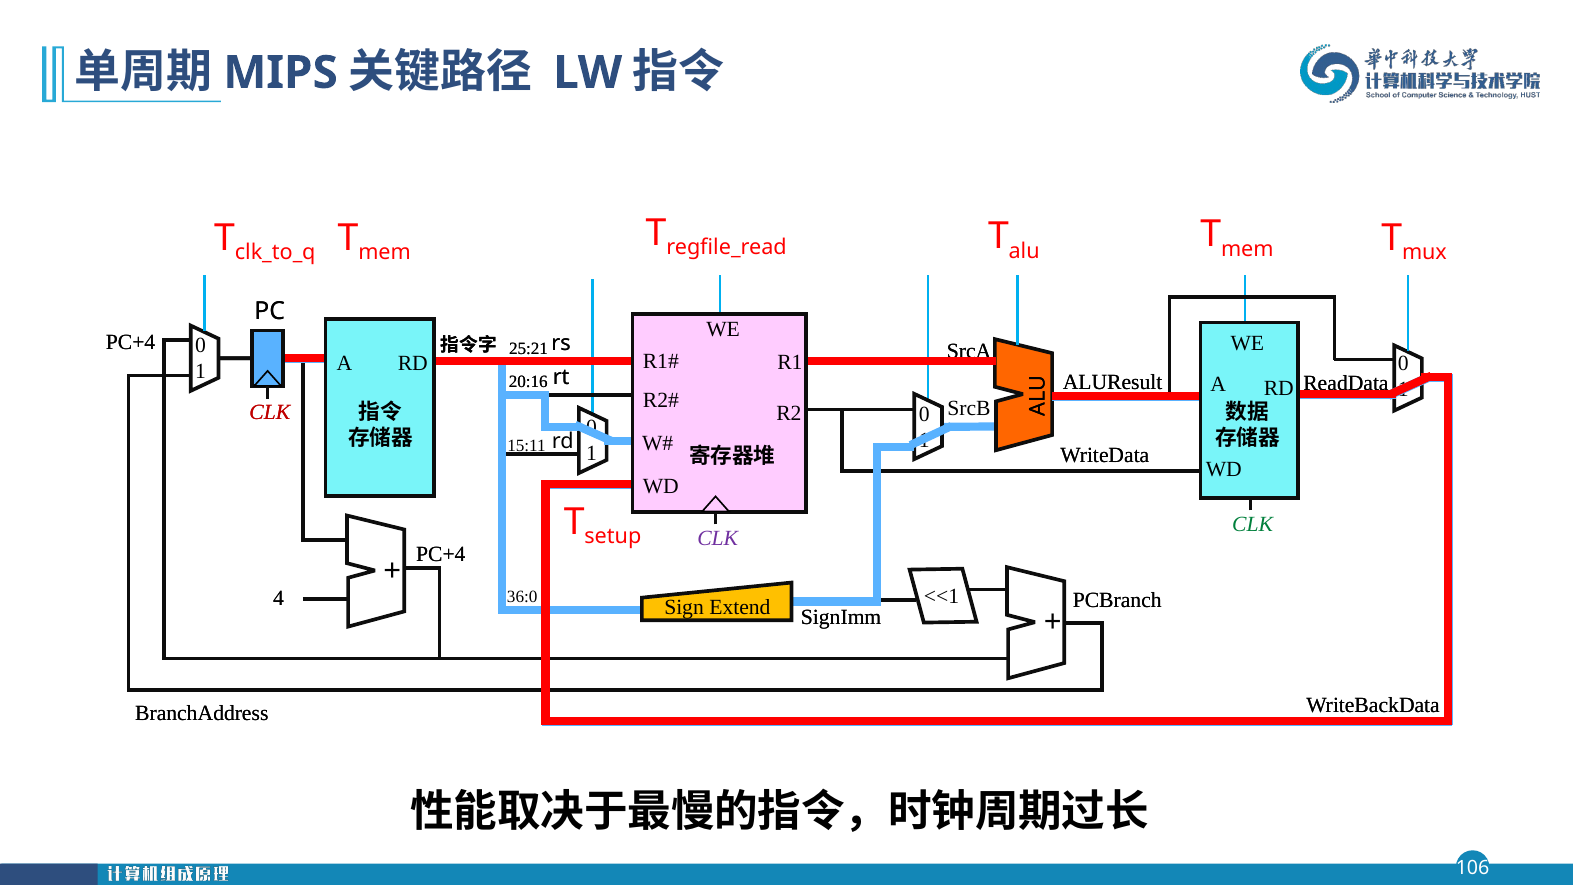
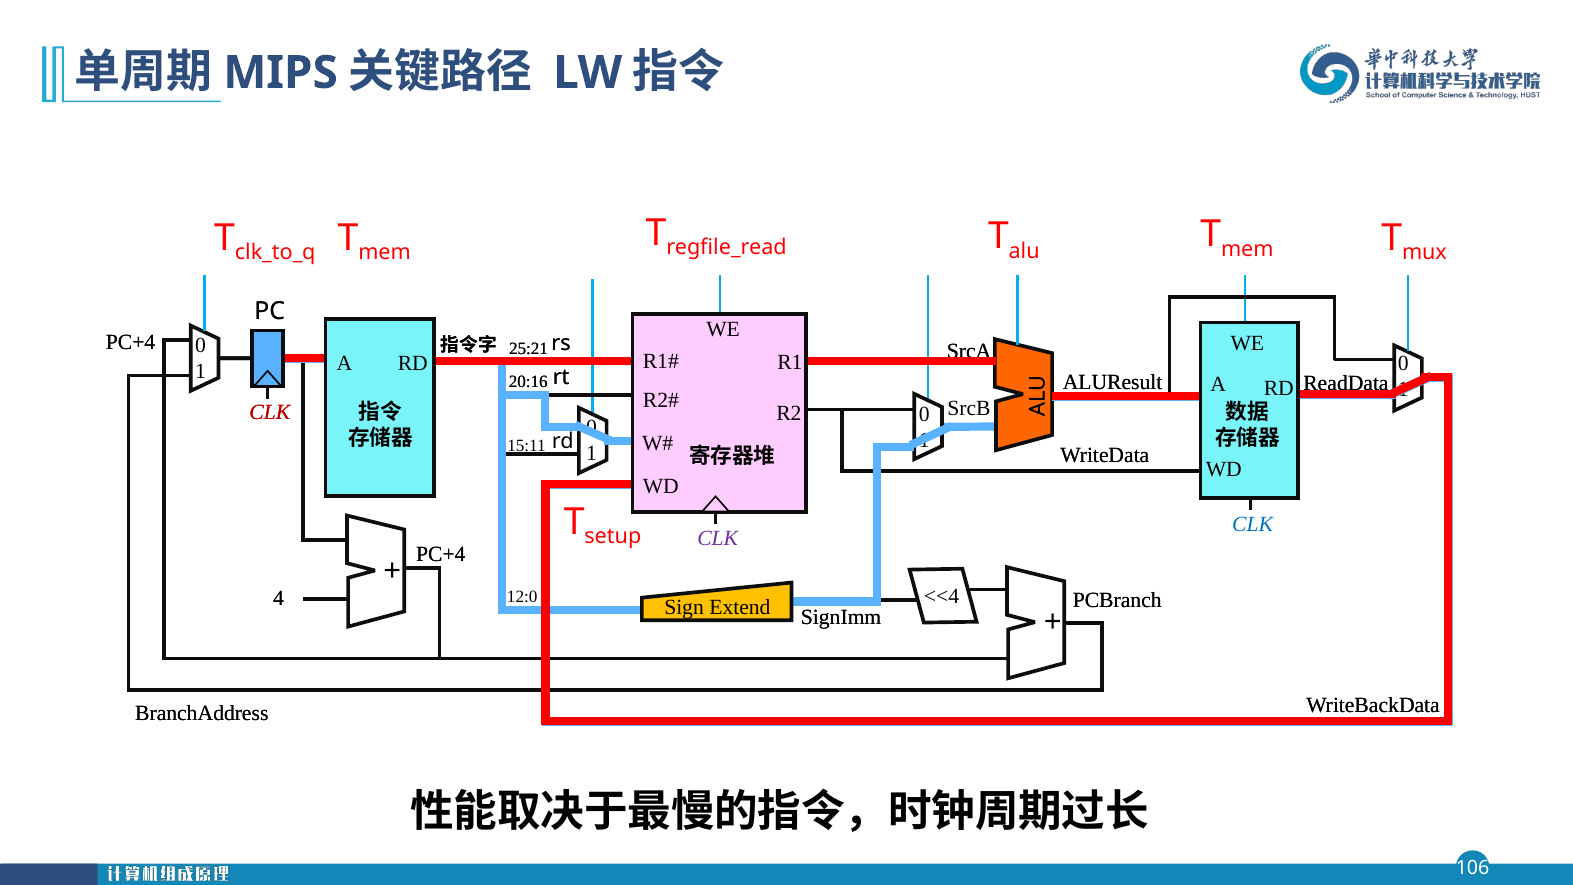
CLK at (1253, 524) colour: green -> blue
<<1: <<1 -> <<4
36:0: 36:0 -> 12:0
